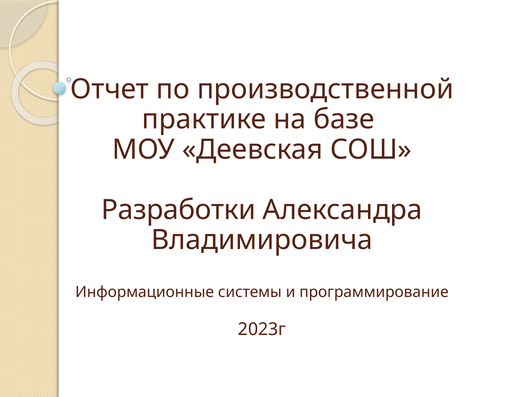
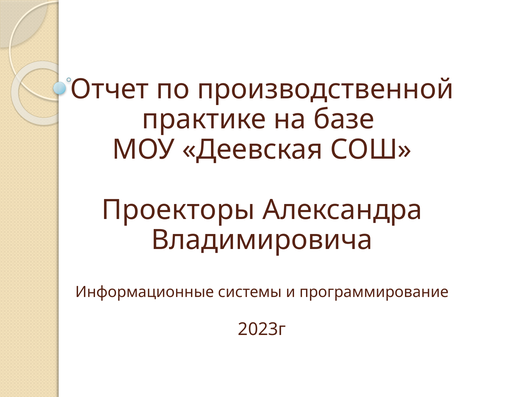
Разработки: Разработки -> Проекторы
